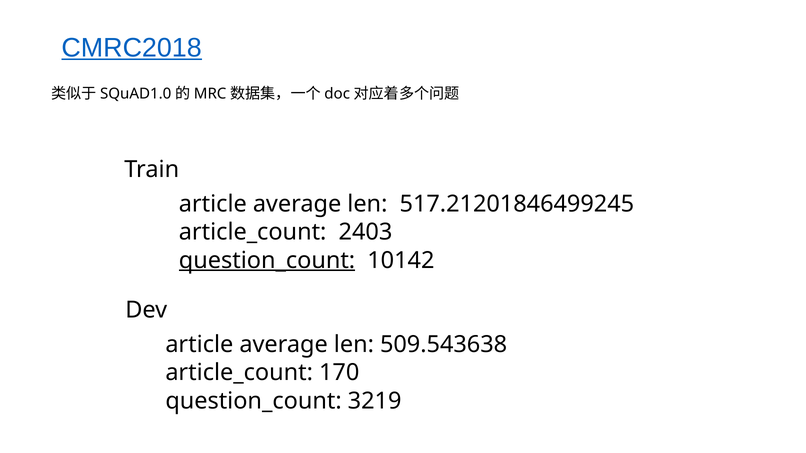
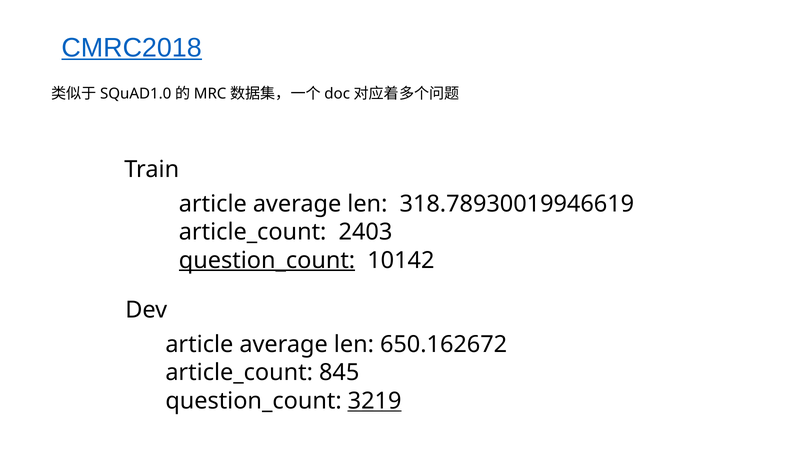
517.21201846499245: 517.21201846499245 -> 318.78930019946619
509.543638: 509.543638 -> 650.162672
170: 170 -> 845
3219 underline: none -> present
